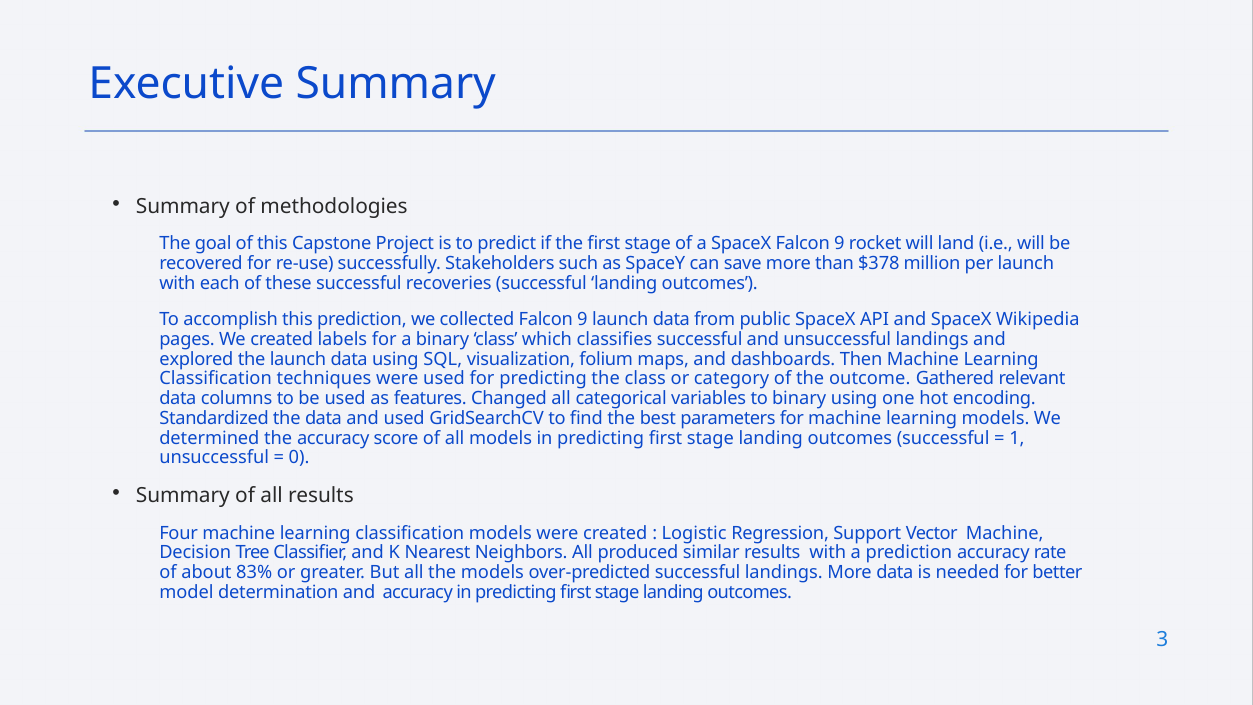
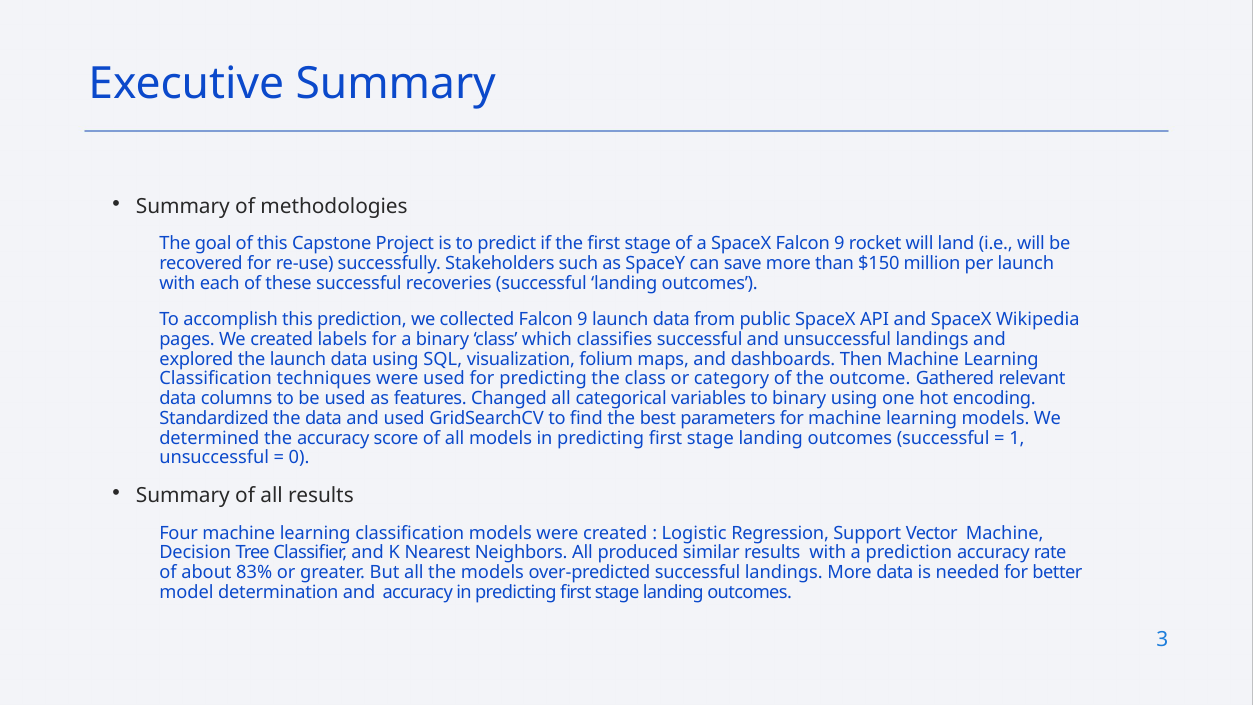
$378: $378 -> $150
